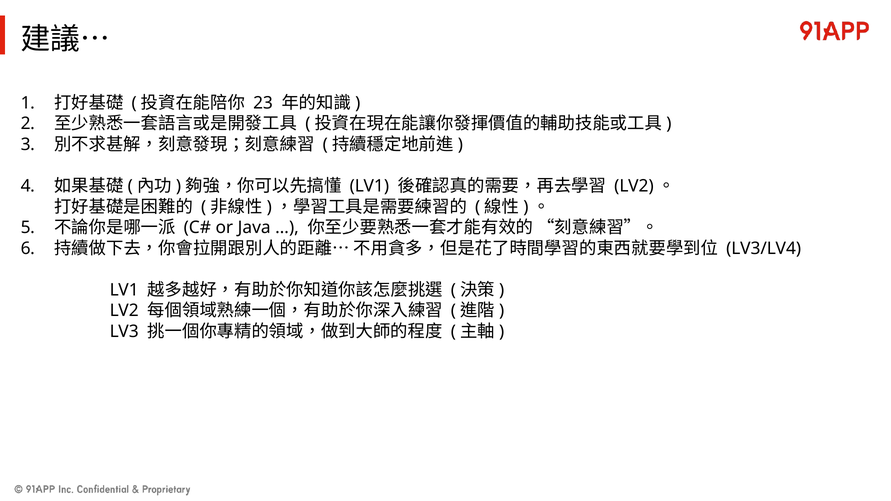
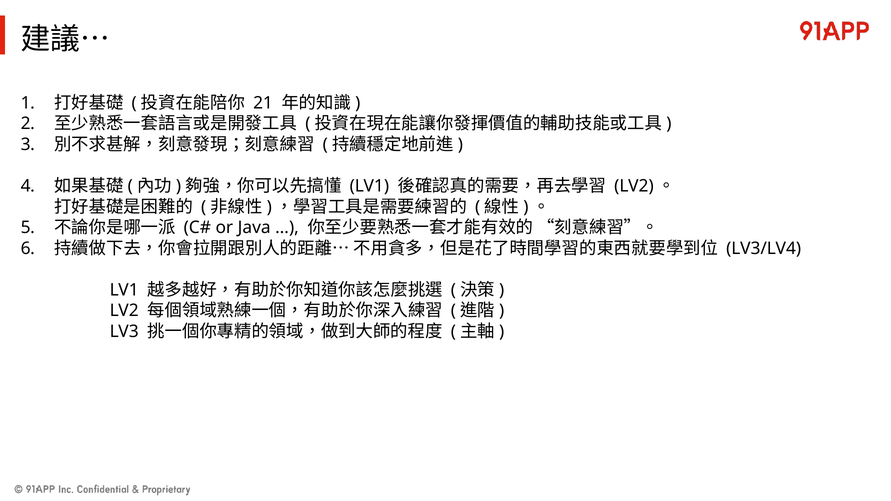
23: 23 -> 21
